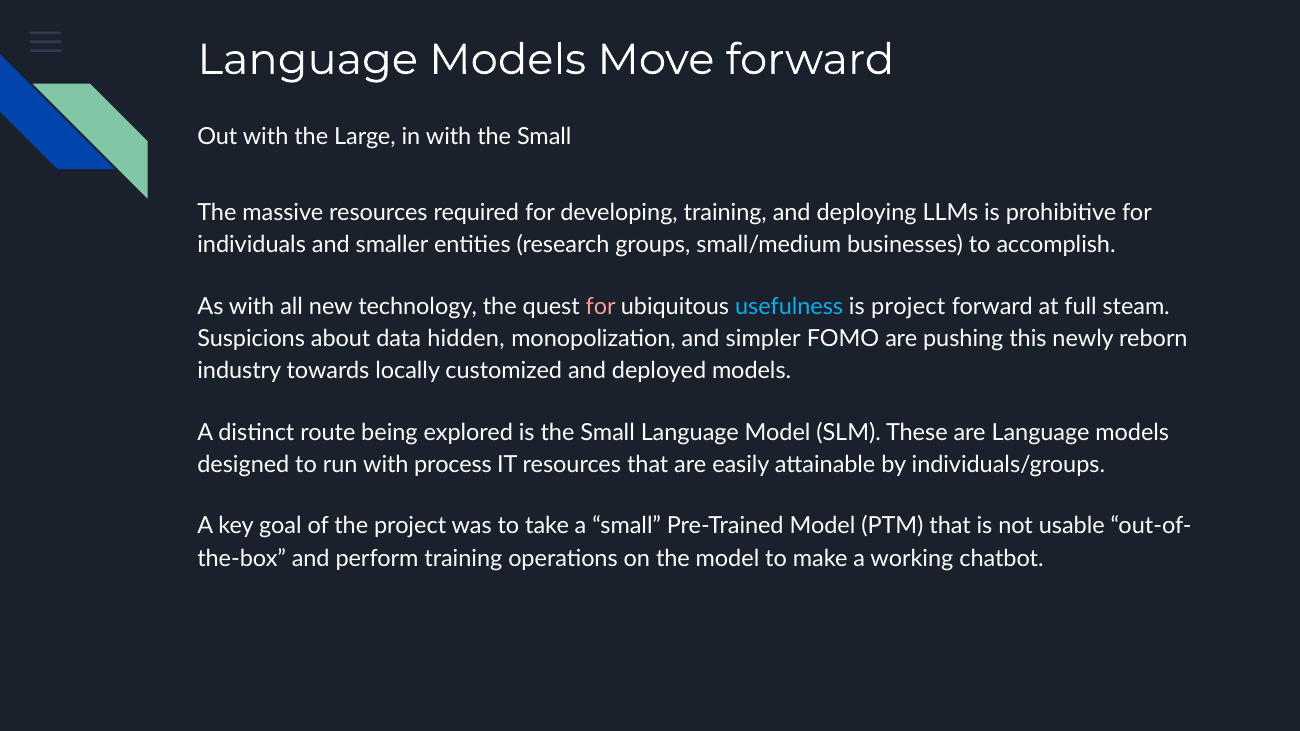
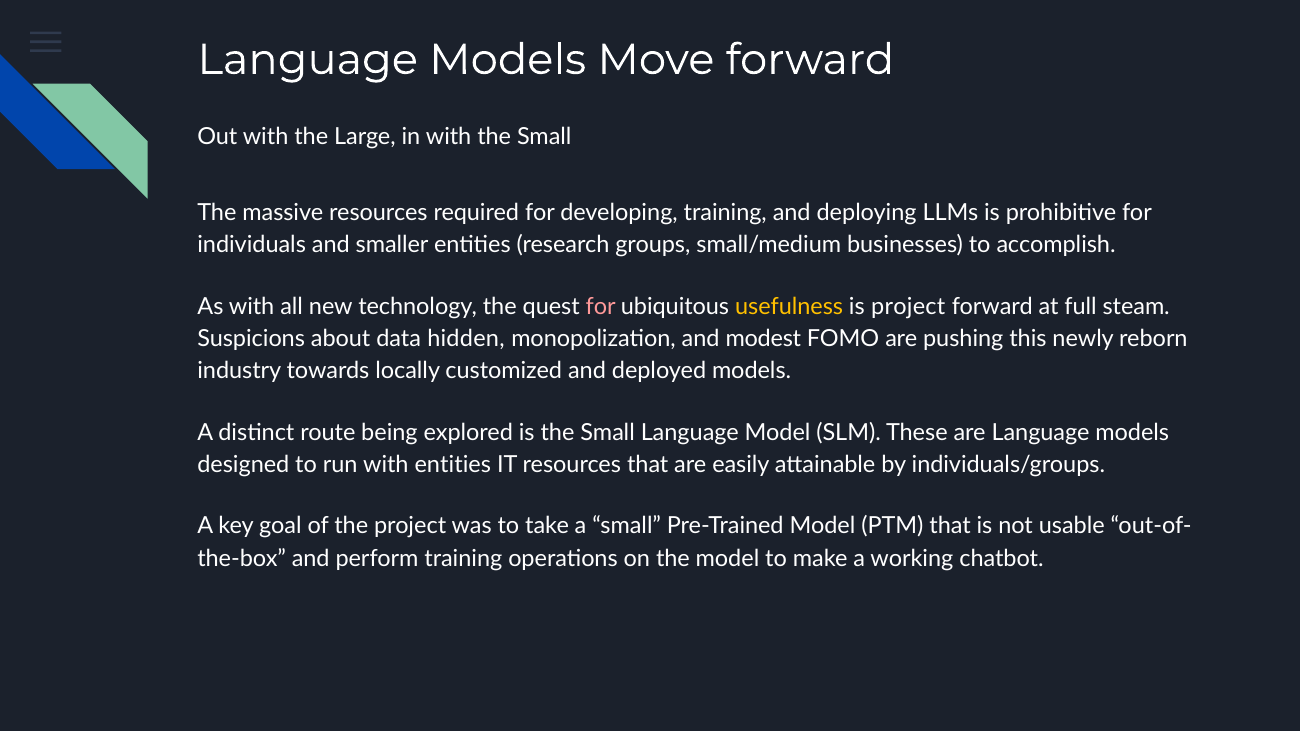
usefulness colour: light blue -> yellow
simpler: simpler -> modest
with process: process -> entities
